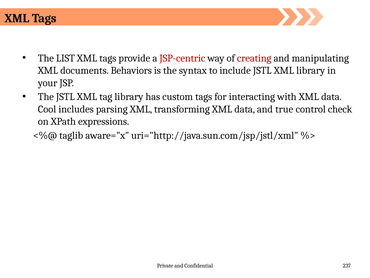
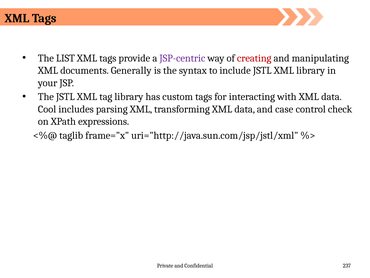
JSP-centric colour: red -> purple
Behaviors: Behaviors -> Generally
true: true -> case
aware="x: aware="x -> frame="x
